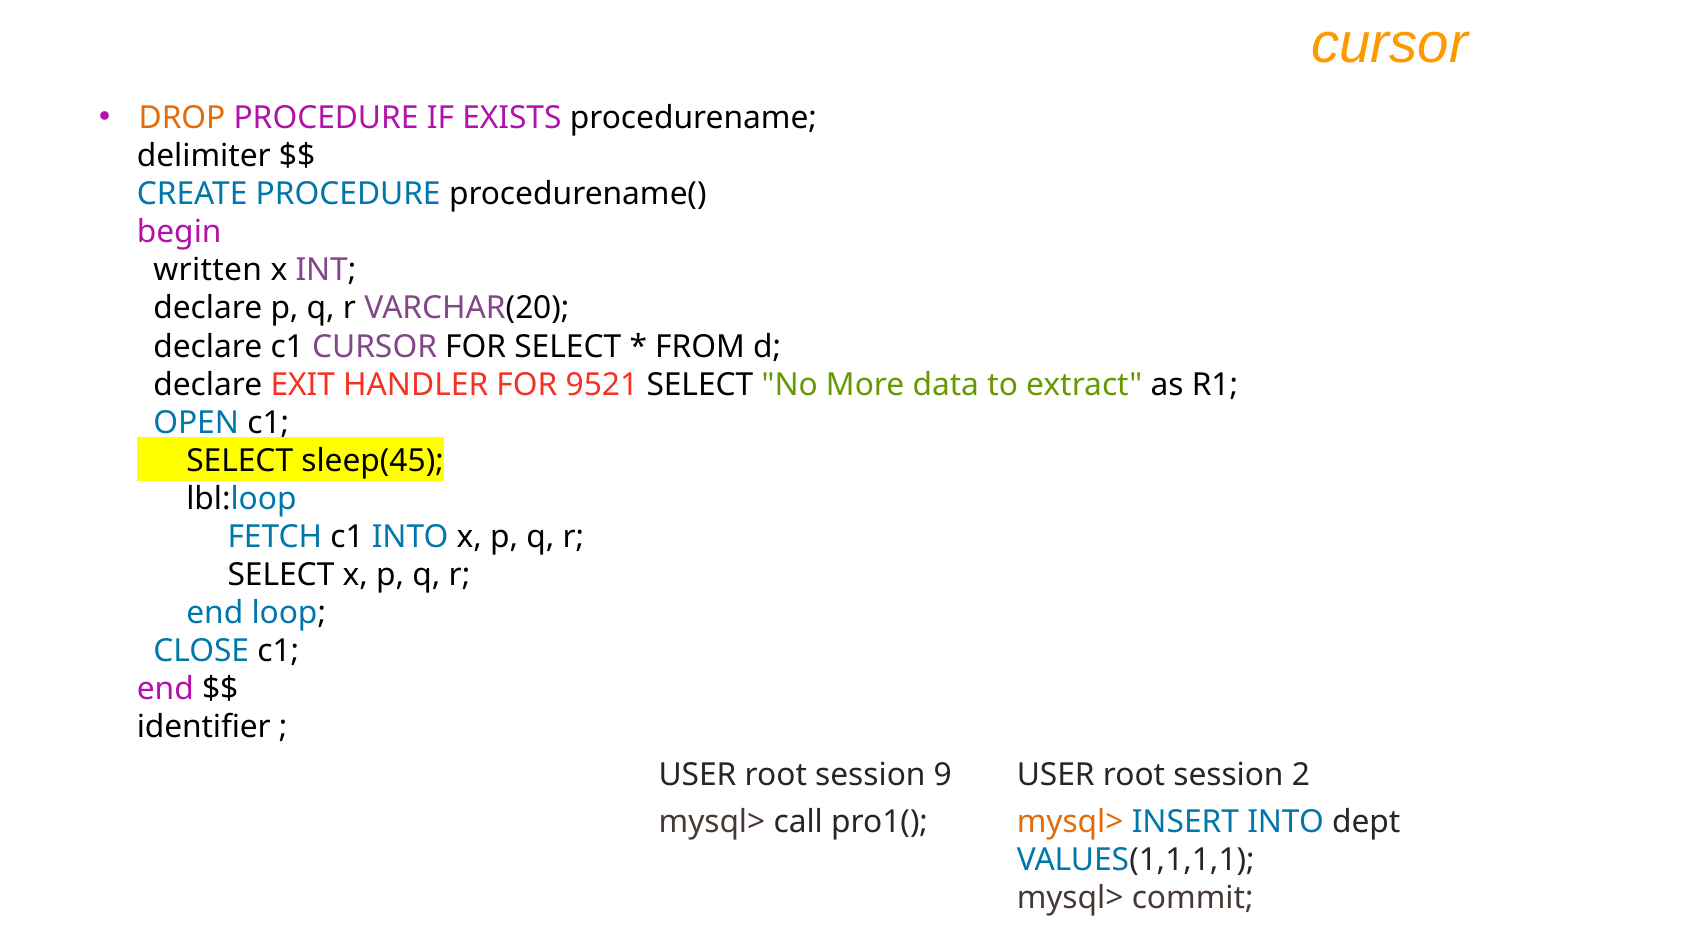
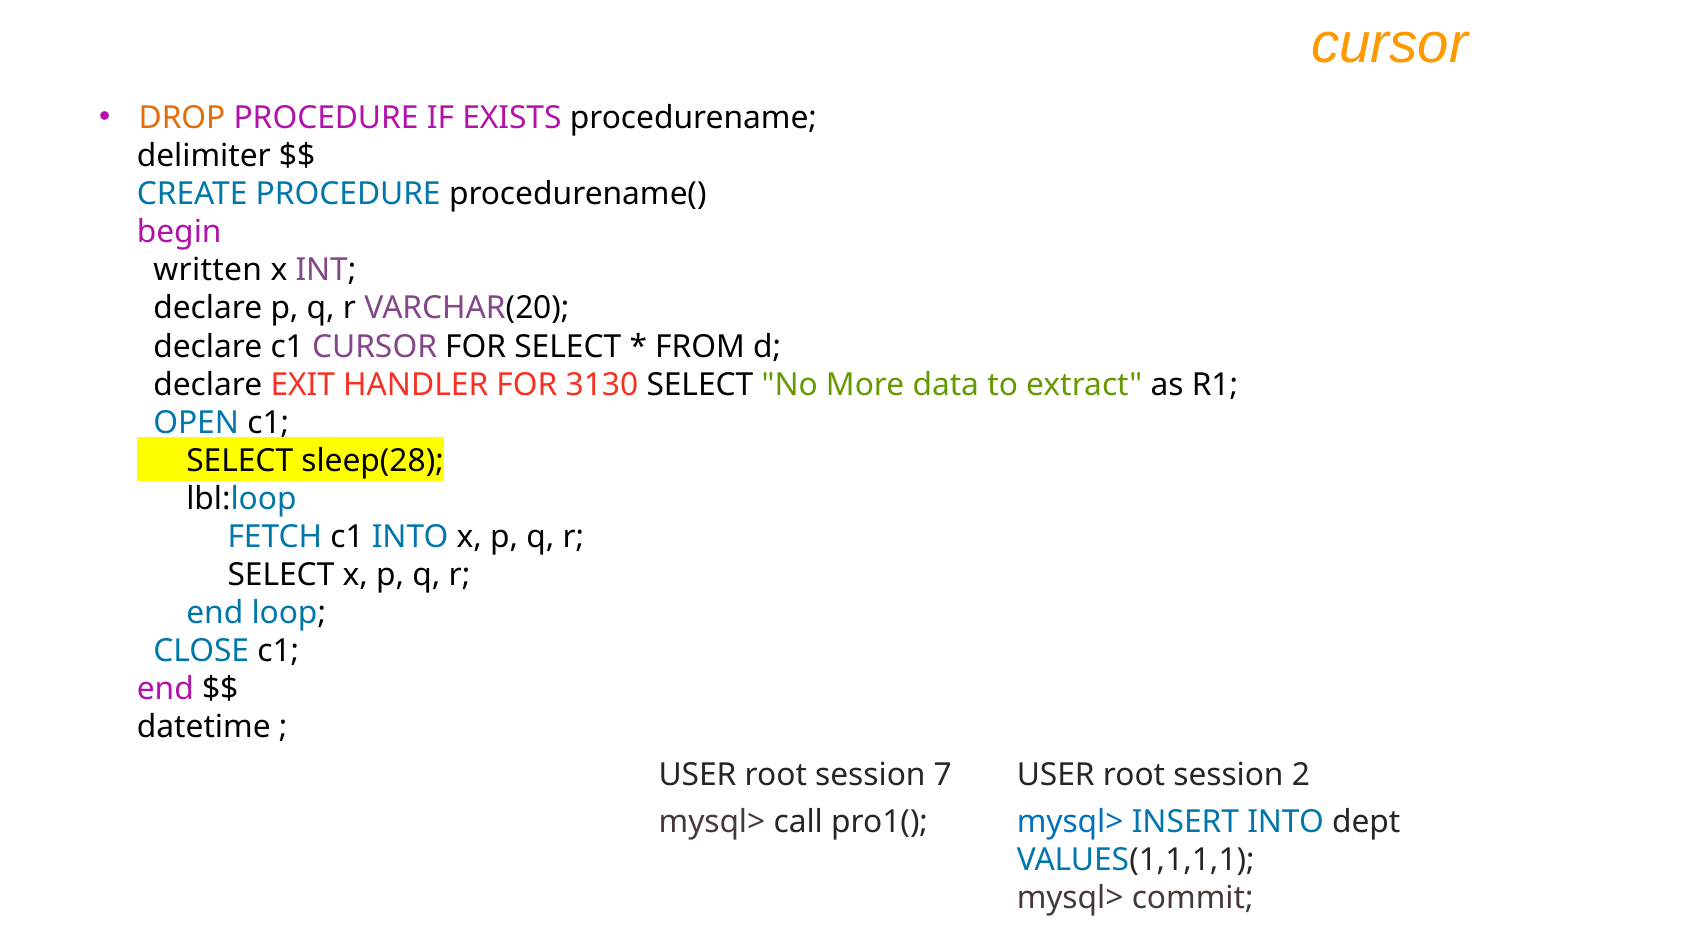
9521: 9521 -> 3130
sleep(45: sleep(45 -> sleep(28
identifier: identifier -> datetime
9: 9 -> 7
mysql> at (1070, 821) colour: orange -> blue
